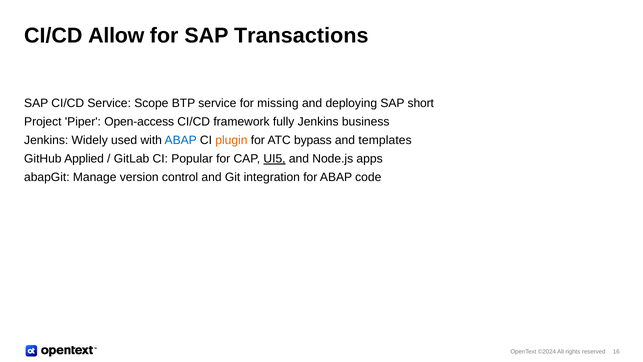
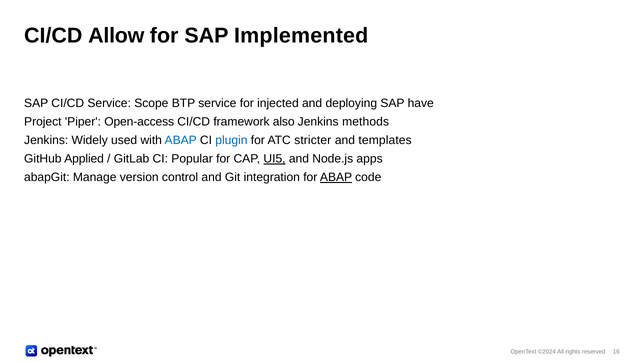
Transactions: Transactions -> Implemented
missing: missing -> injected
short: short -> have
fully: fully -> also
business: business -> methods
plugin colour: orange -> blue
bypass: bypass -> stricter
ABAP at (336, 177) underline: none -> present
